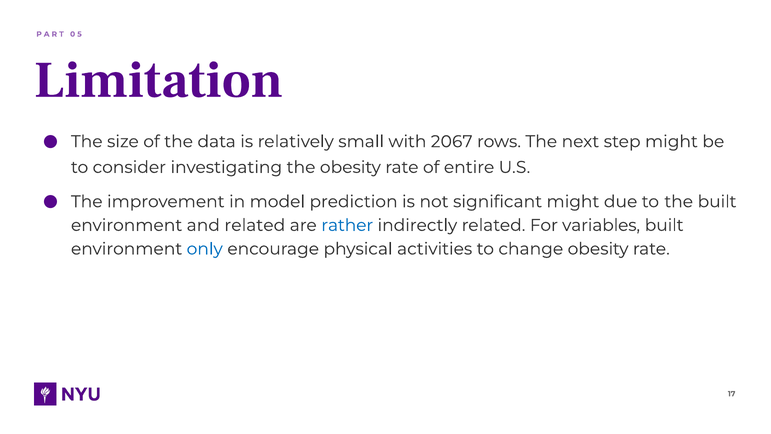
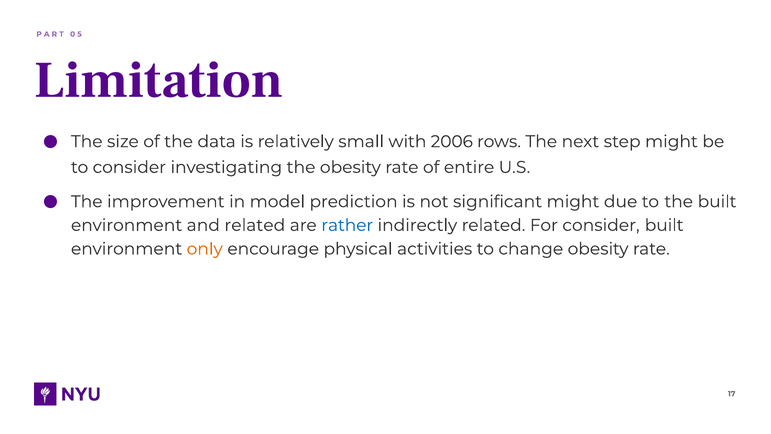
2067: 2067 -> 2006
For variables: variables -> consider
only colour: blue -> orange
